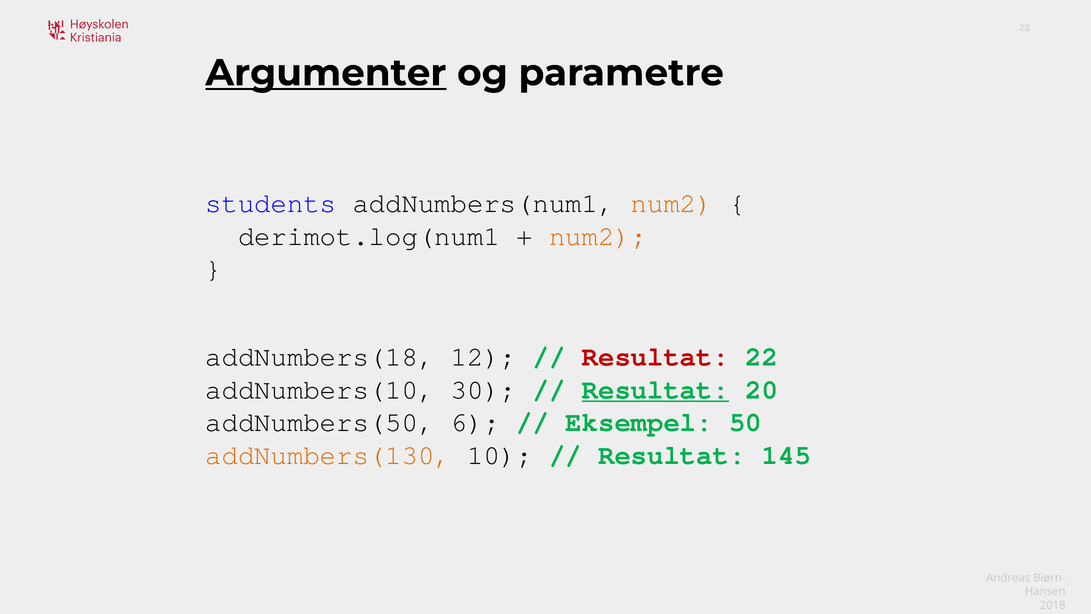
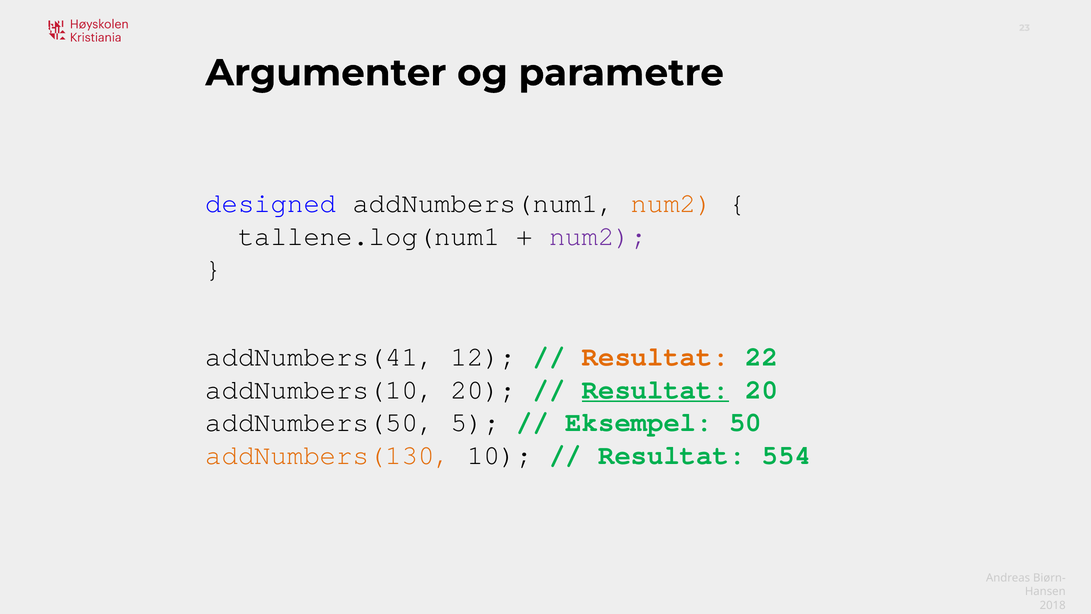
Argumenter underline: present -> none
students: students -> designed
derimot.log(num1: derimot.log(num1 -> tallene.log(num1
num2 at (598, 236) colour: orange -> purple
addNumbers(18: addNumbers(18 -> addNumbers(41
Resultat at (655, 357) colour: red -> orange
addNumbers(10 30: 30 -> 20
6: 6 -> 5
145: 145 -> 554
